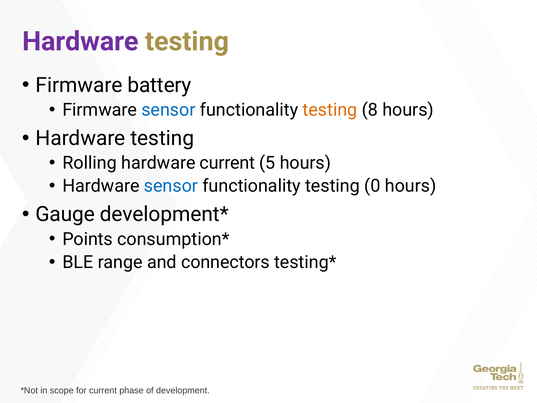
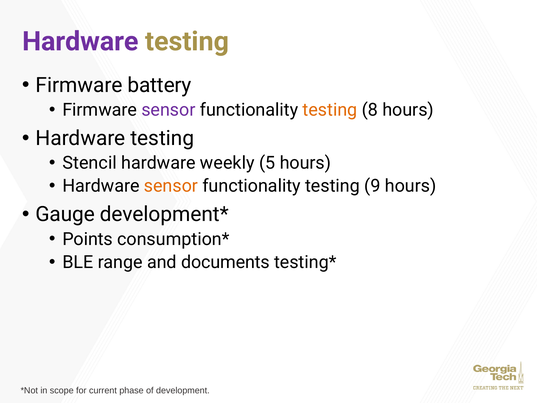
sensor at (168, 110) colour: blue -> purple
Rolling: Rolling -> Stencil
hardware current: current -> weekly
sensor at (171, 186) colour: blue -> orange
0: 0 -> 9
connectors: connectors -> documents
